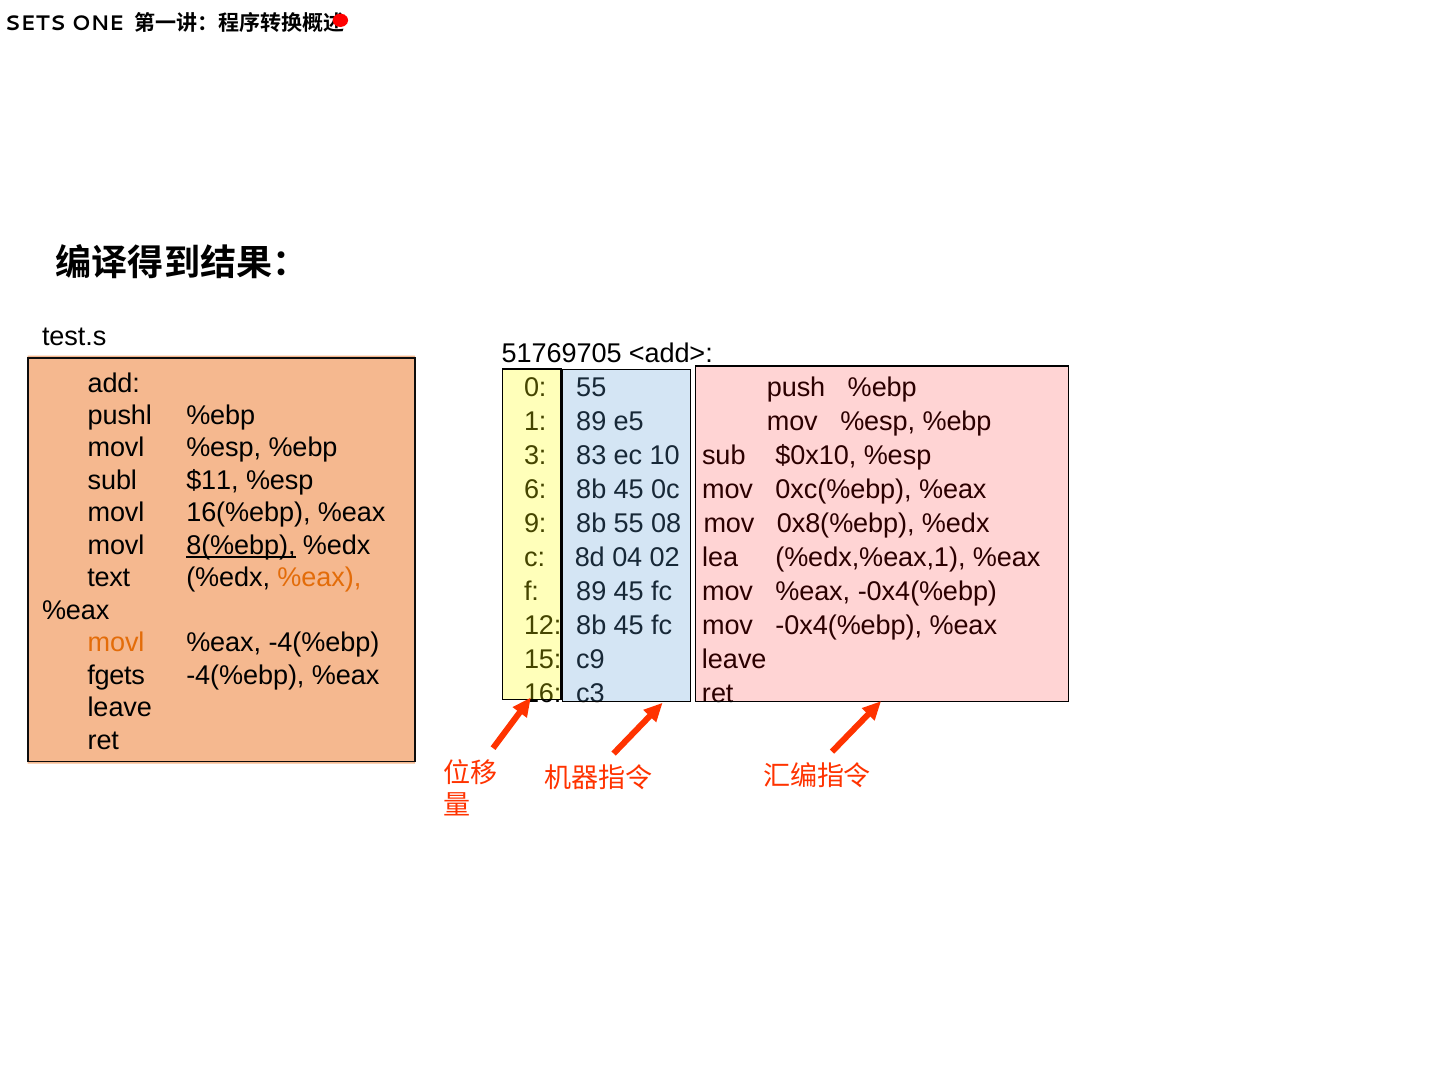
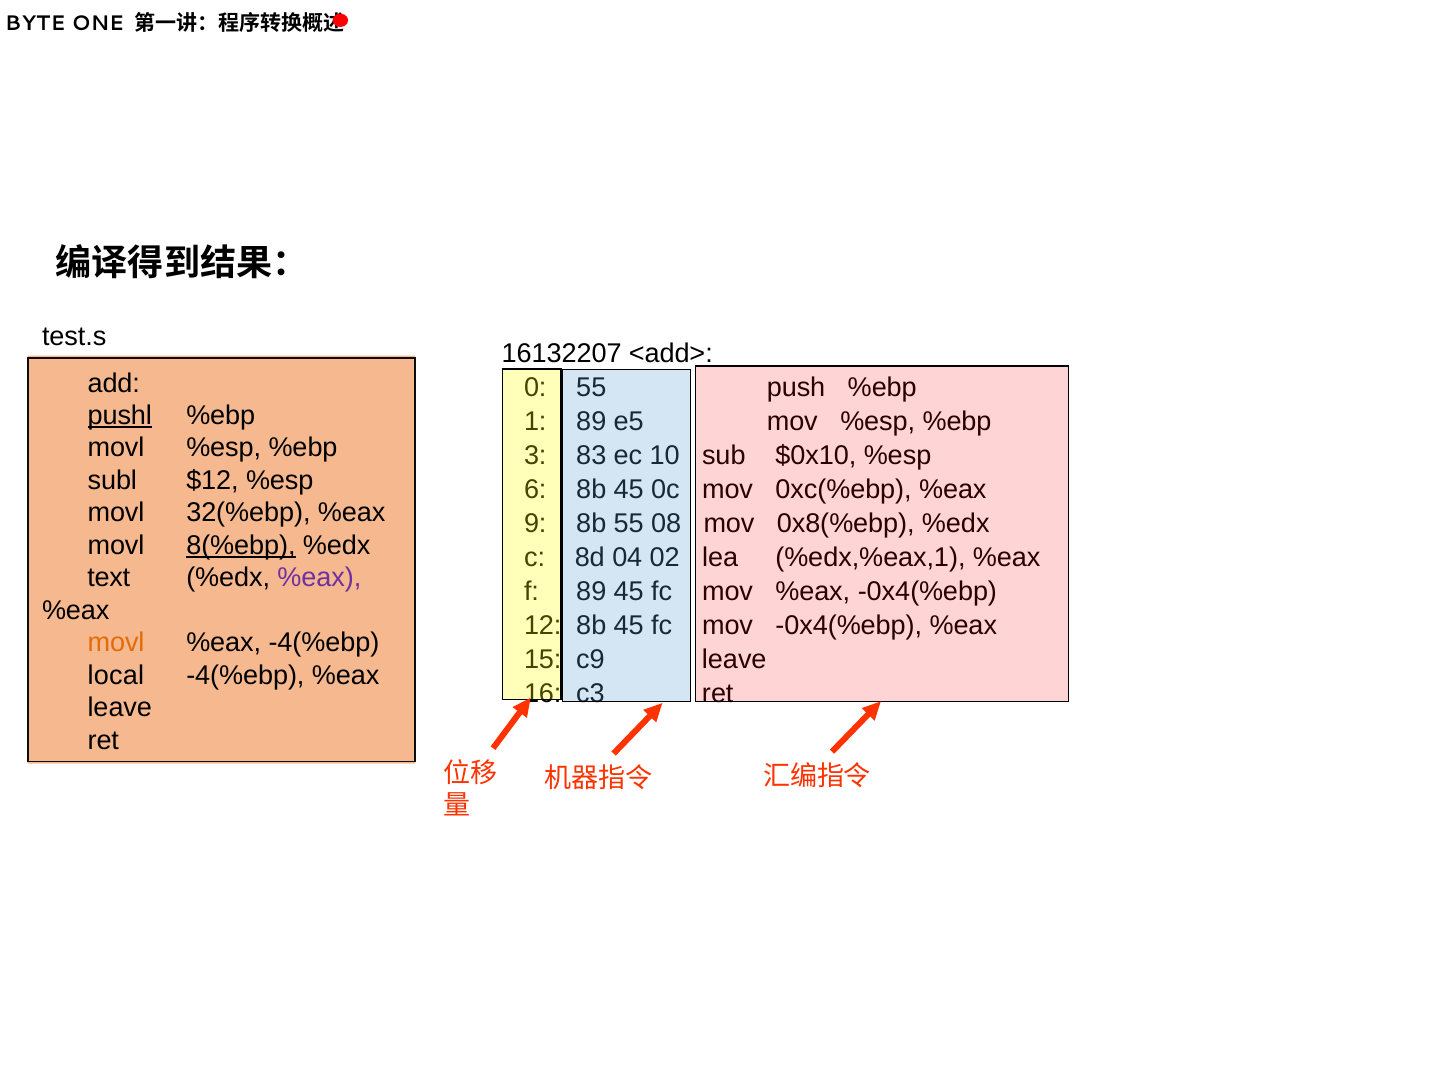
SETS: SETS -> BYTE
51769705: 51769705 -> 16132207
pushl underline: none -> present
$11: $11 -> $12
16(%ebp: 16(%ebp -> 32(%ebp
%eax at (319, 578) colour: orange -> purple
fgets: fgets -> local
